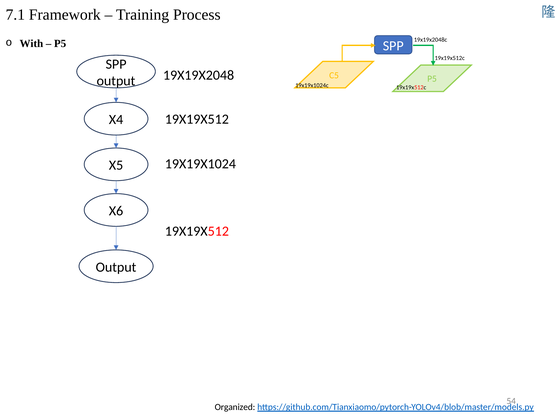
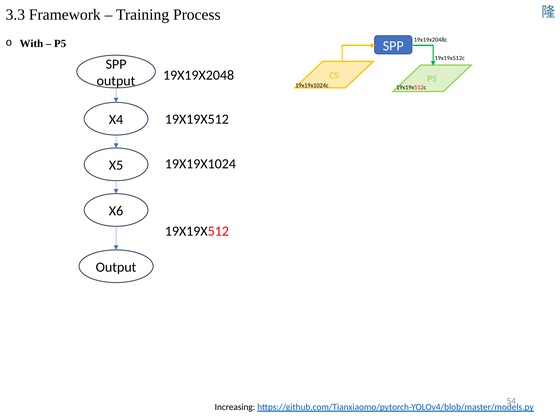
7.1: 7.1 -> 3.3
Organized: Organized -> Increasing
